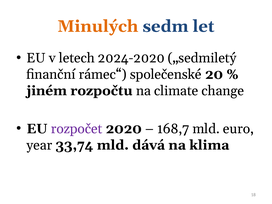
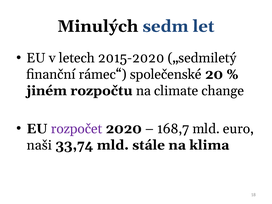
Minulých colour: orange -> black
2024-2020: 2024-2020 -> 2015-2020
year: year -> naši
dává: dává -> stále
